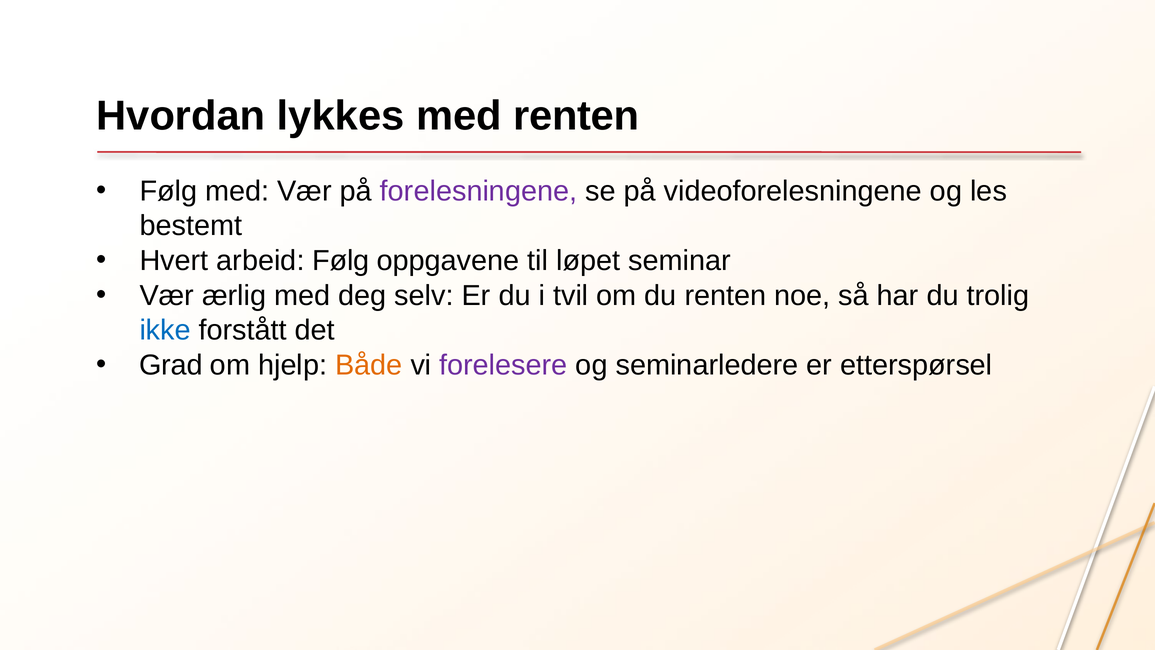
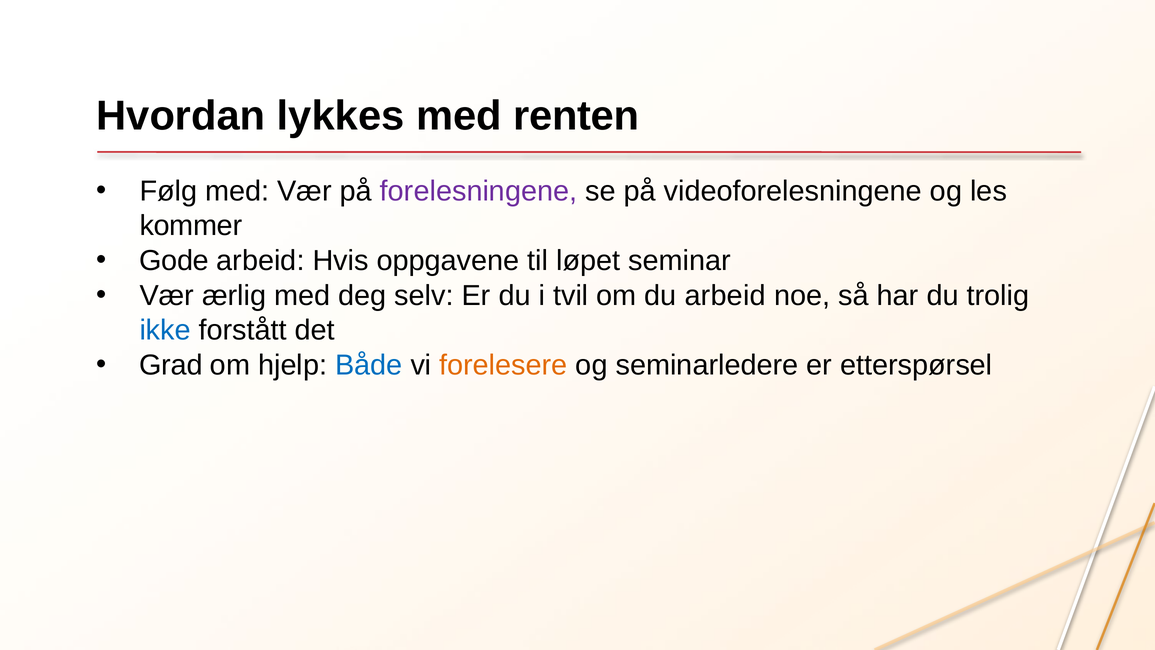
bestemt: bestemt -> kommer
Hvert: Hvert -> Gode
arbeid Følg: Følg -> Hvis
du renten: renten -> arbeid
Både colour: orange -> blue
forelesere colour: purple -> orange
